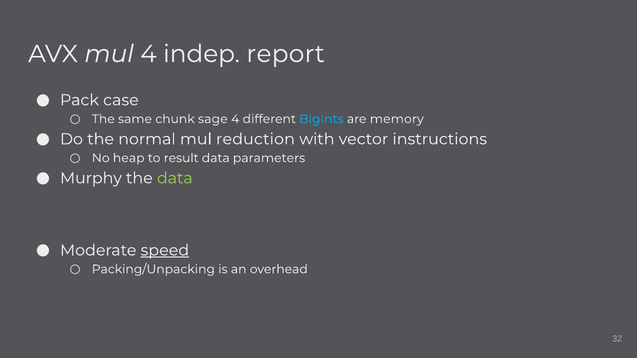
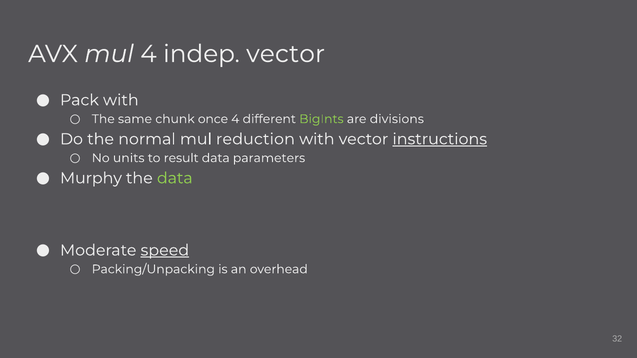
indep report: report -> vector
Pack case: case -> with
sage: sage -> once
BigInts colour: light blue -> light green
memory: memory -> divisions
instructions underline: none -> present
heap: heap -> units
